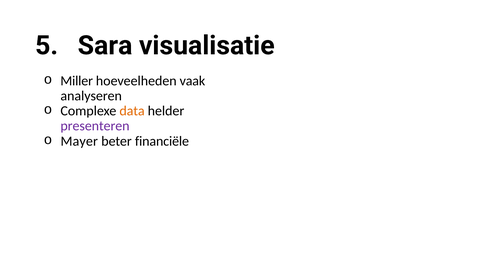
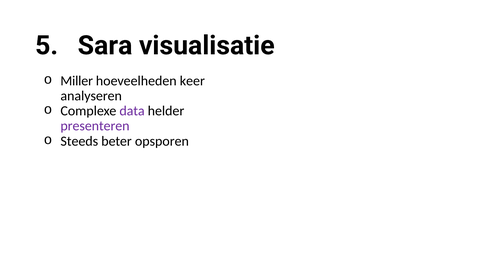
vaak: vaak -> keer
data colour: orange -> purple
Mayer: Mayer -> Steeds
financiële: financiële -> opsporen
